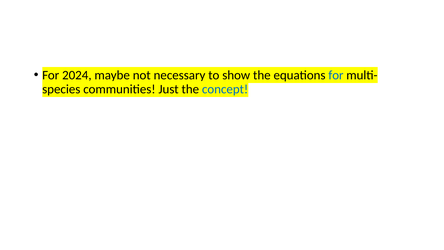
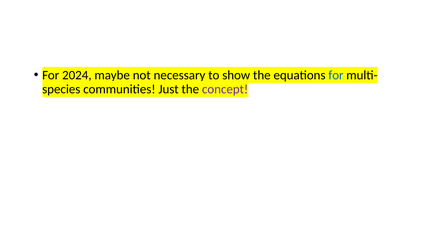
concept colour: blue -> purple
